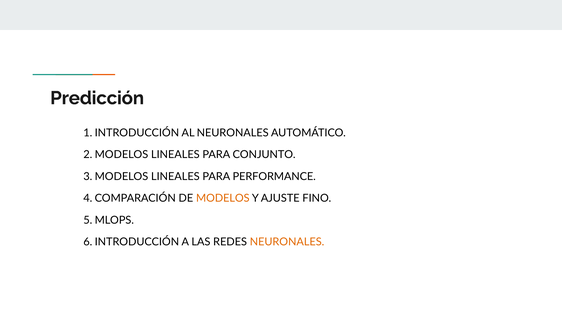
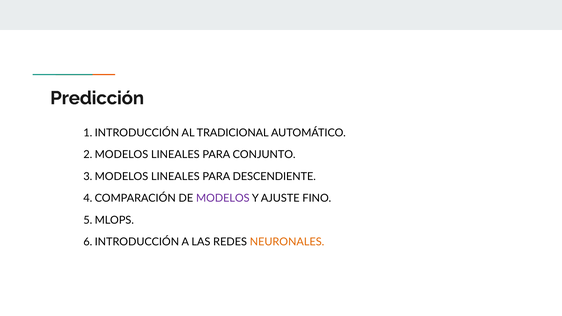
AL NEURONALES: NEURONALES -> TRADICIONAL
PERFORMANCE: PERFORMANCE -> DESCENDIENTE
MODELOS colour: orange -> purple
